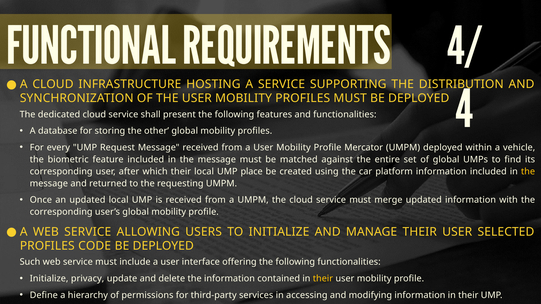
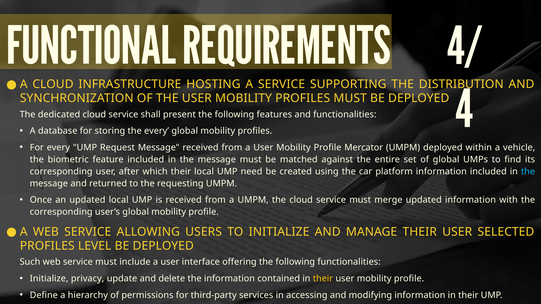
the other: other -> every
place: place -> need
the at (528, 172) colour: yellow -> light blue
CODE: CODE -> LEVEL
